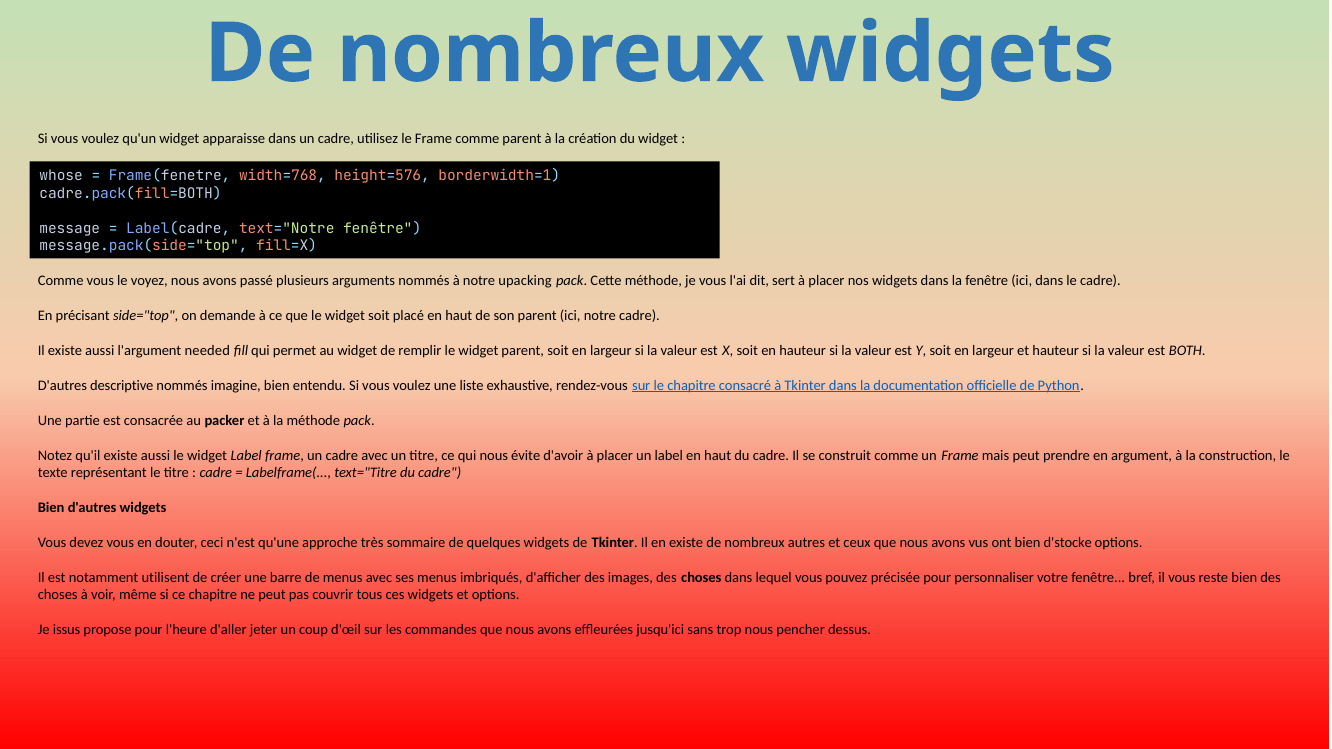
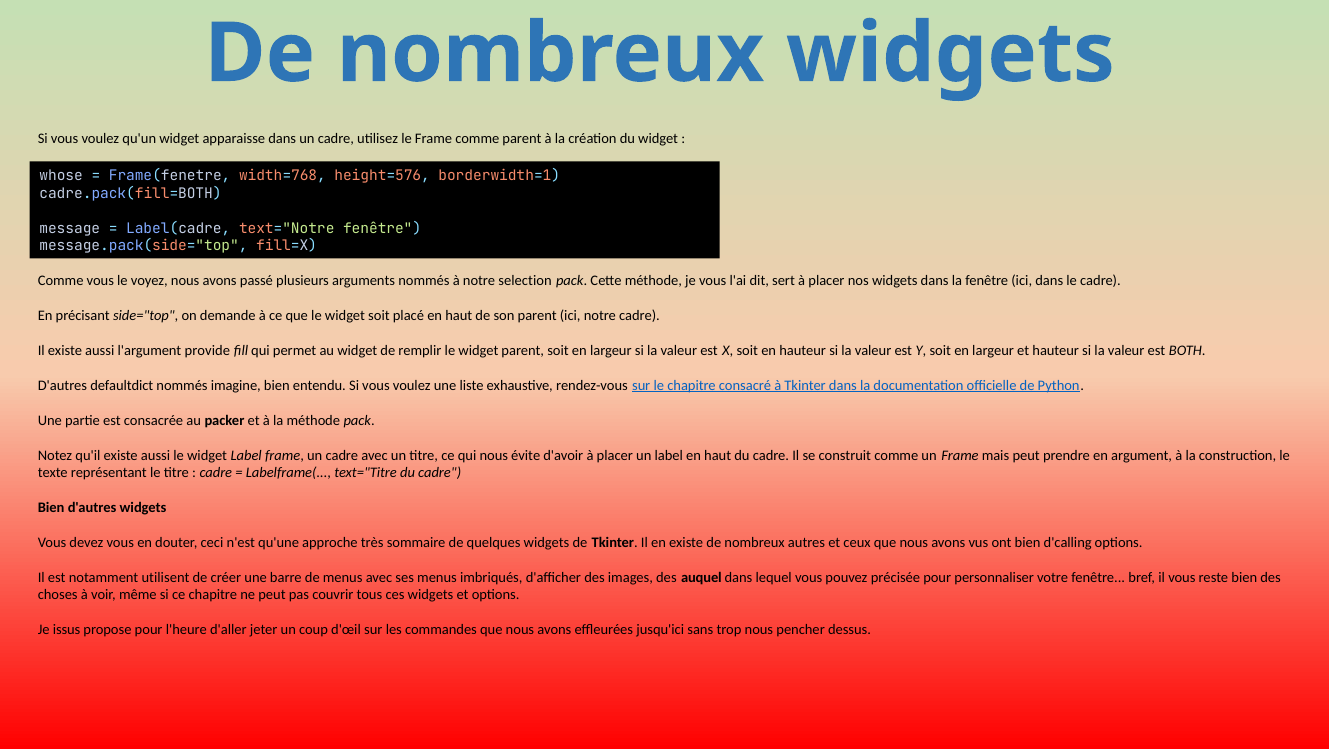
upacking: upacking -> selection
needed: needed -> provide
descriptive: descriptive -> defaultdict
d'stocke: d'stocke -> d'calling
images des choses: choses -> auquel
